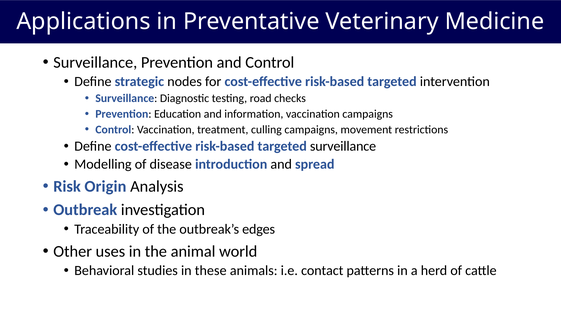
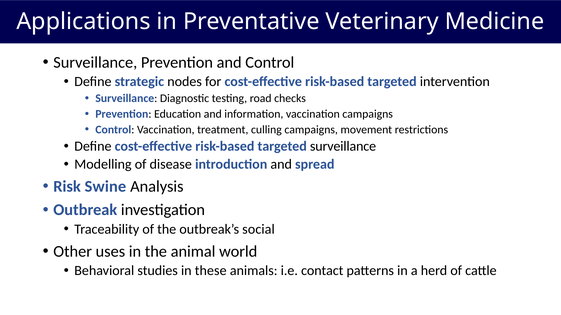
Origin: Origin -> Swine
edges: edges -> social
